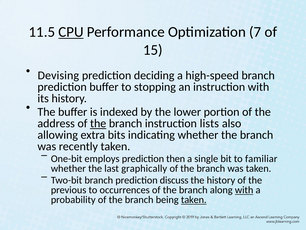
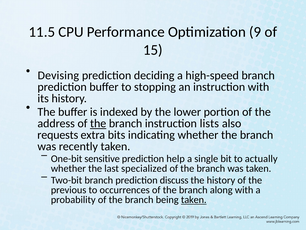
CPU underline: present -> none
7: 7 -> 9
allowing: allowing -> requests
employs: employs -> sensitive
then: then -> help
familiar: familiar -> actually
graphically: graphically -> specialized
with at (244, 190) underline: present -> none
